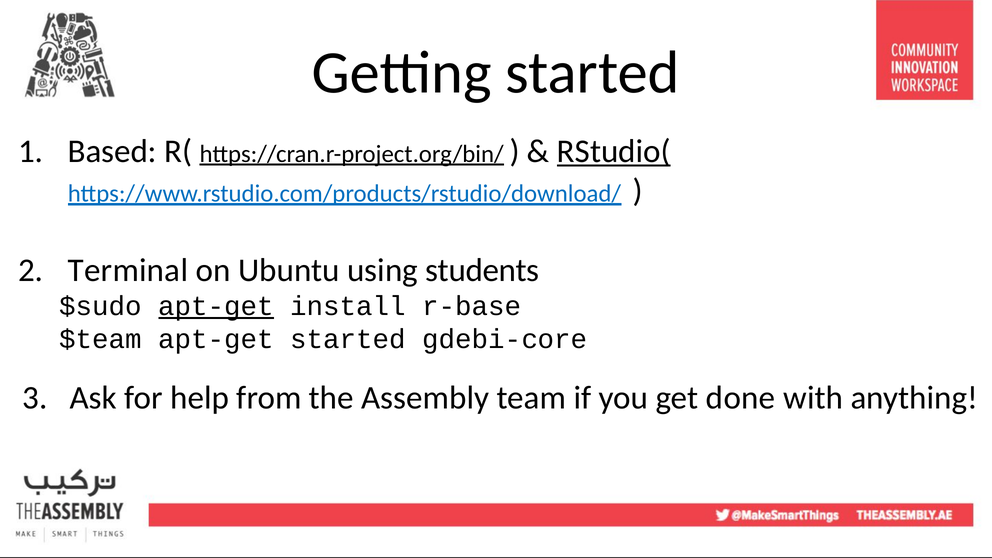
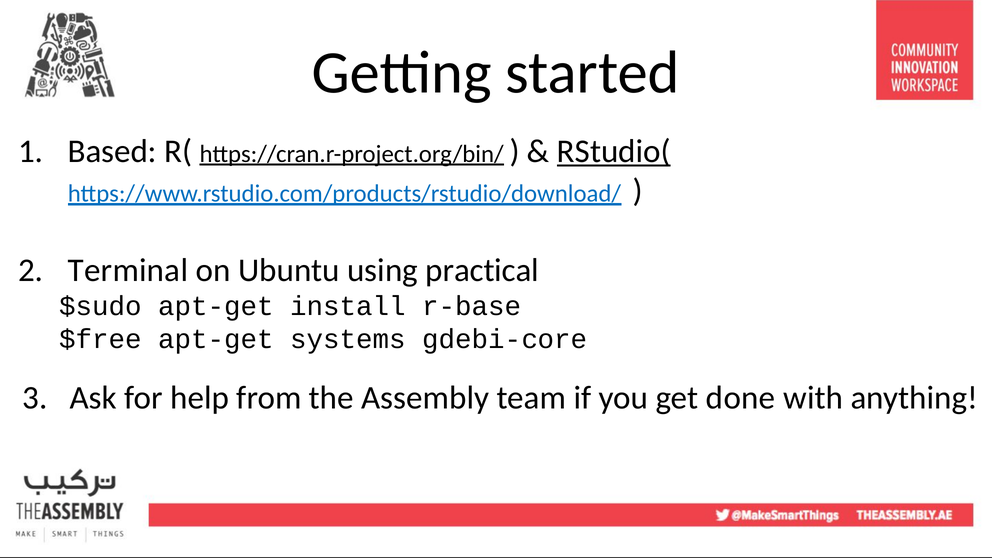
students: students -> practical
apt-get at (216, 306) underline: present -> none
$team: $team -> $free
apt-get started: started -> systems
